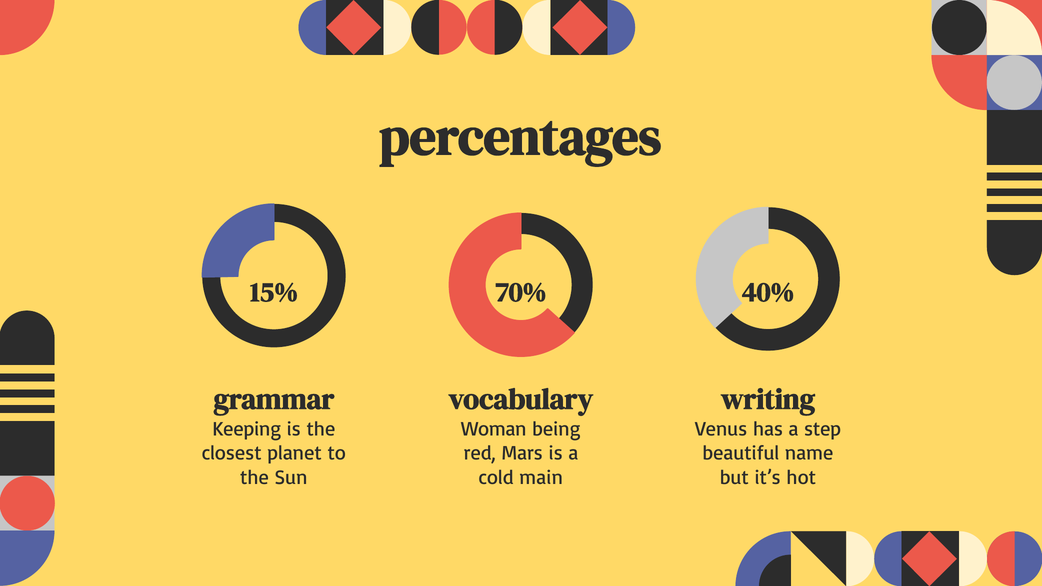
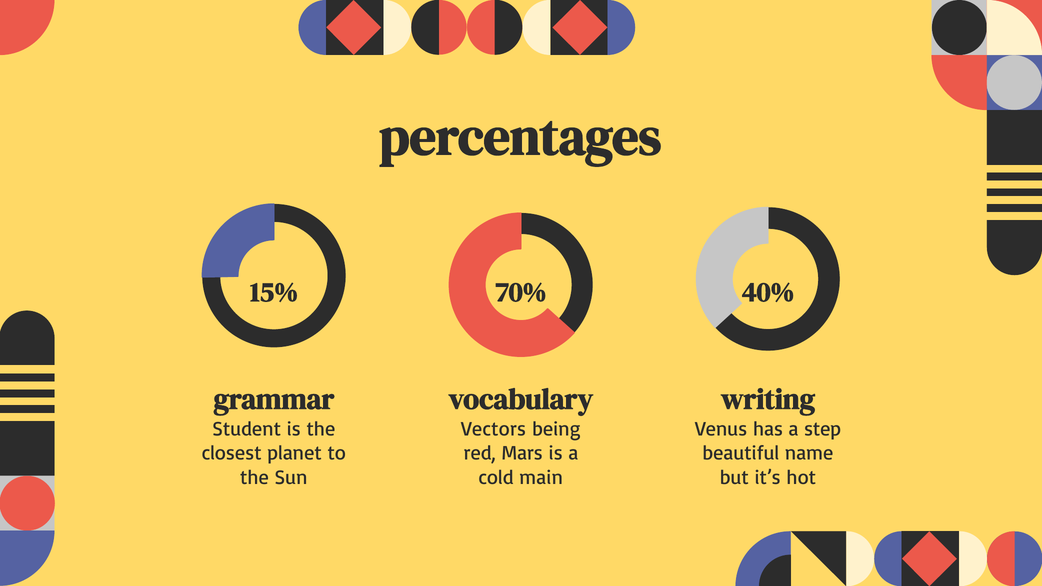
Keeping: Keeping -> Student
Woman: Woman -> Vectors
